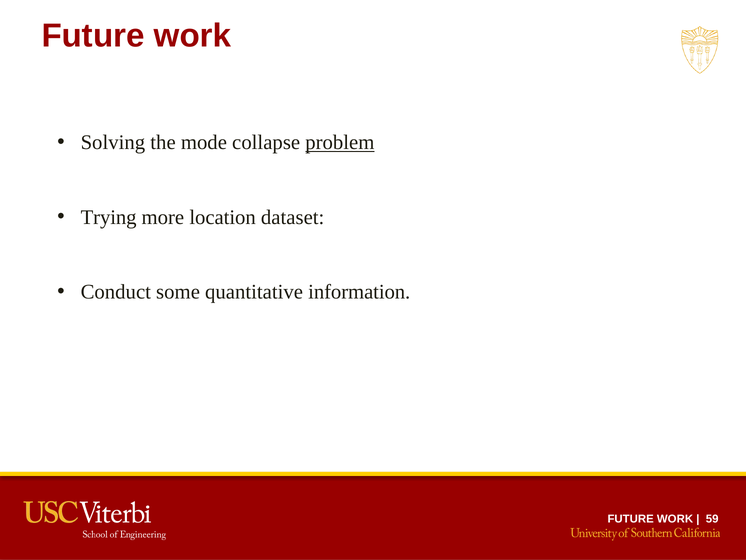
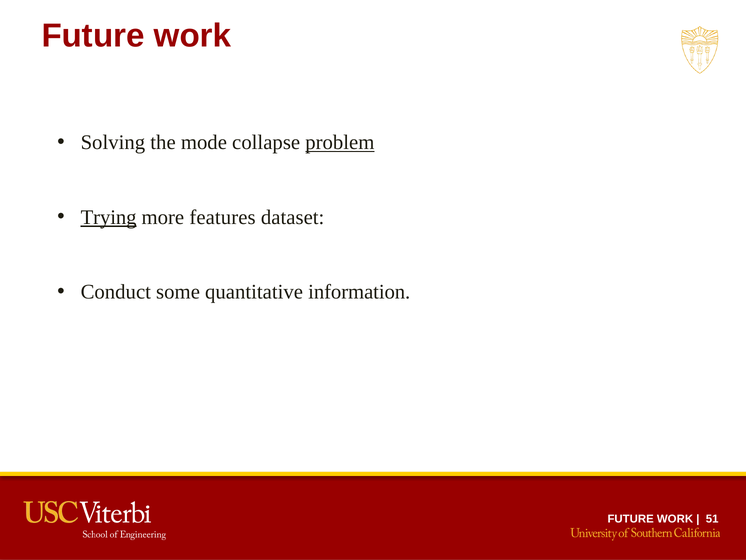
Trying underline: none -> present
location: location -> features
59: 59 -> 51
